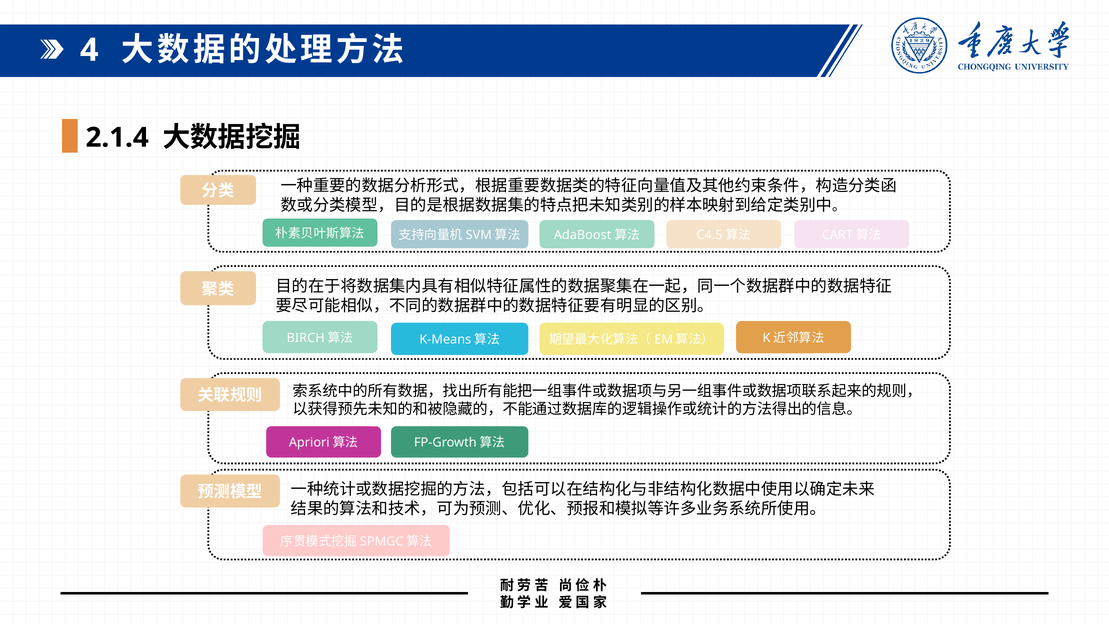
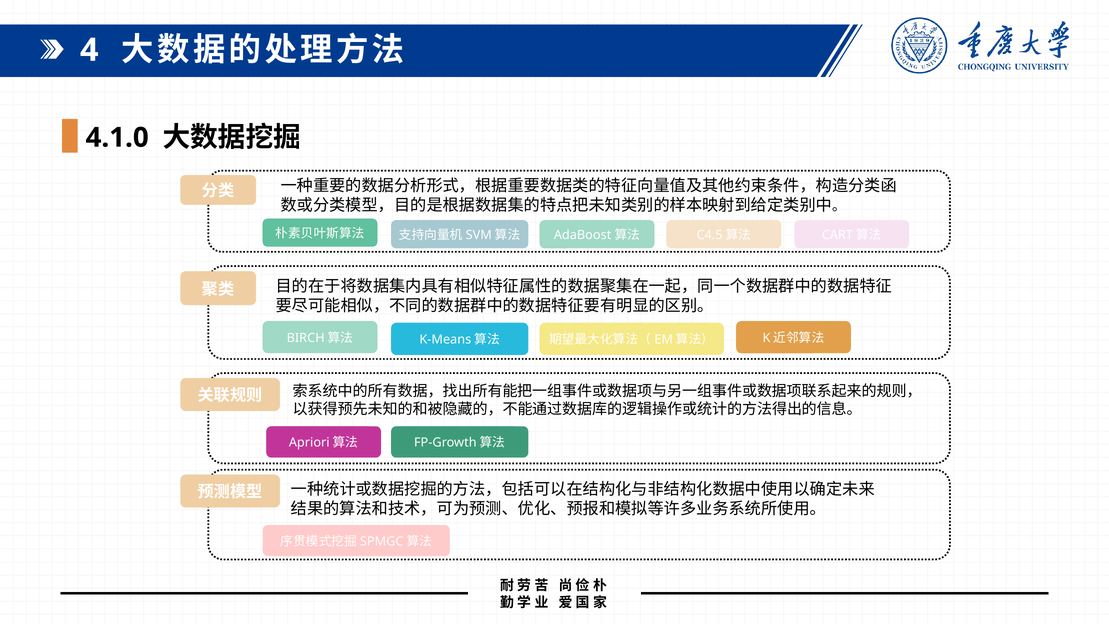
2.1.4: 2.1.4 -> 4.1.0
